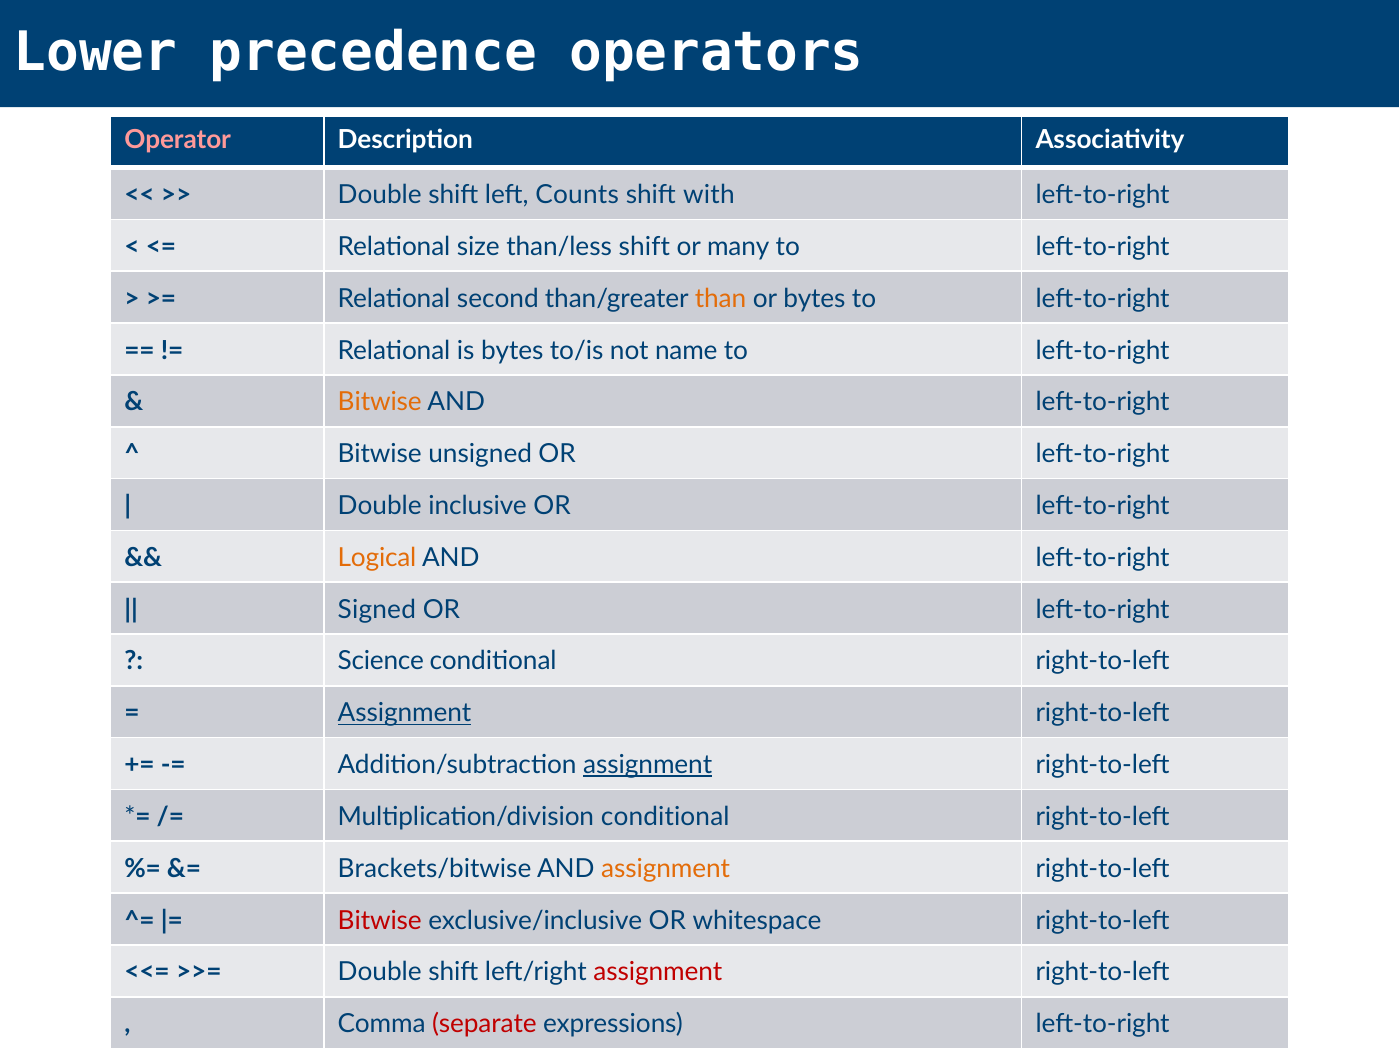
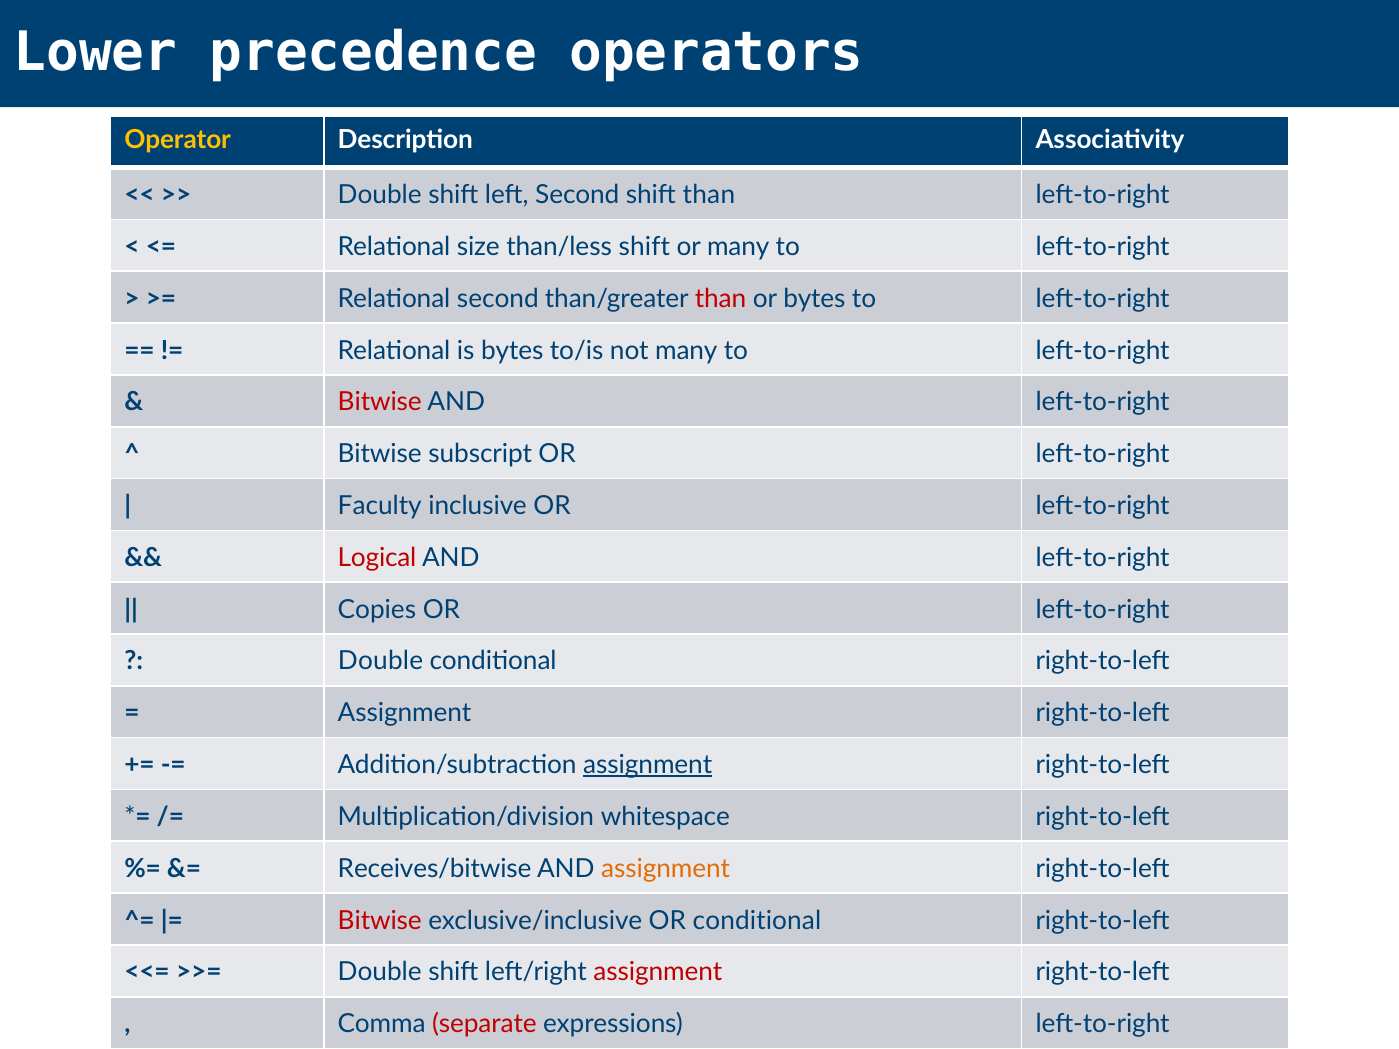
Operator colour: pink -> yellow
left Counts: Counts -> Second
shift with: with -> than
than at (721, 299) colour: orange -> red
not name: name -> many
Bitwise at (380, 402) colour: orange -> red
unsigned: unsigned -> subscript
Double at (380, 506): Double -> Faculty
Logical colour: orange -> red
Signed: Signed -> Copies
Science at (381, 661): Science -> Double
Assignment at (405, 713) underline: present -> none
Multiplication/division conditional: conditional -> whitespace
Brackets/bitwise: Brackets/bitwise -> Receives/bitwise
OR whitespace: whitespace -> conditional
